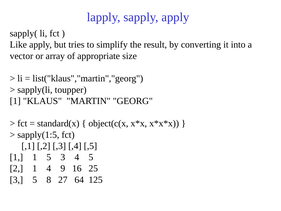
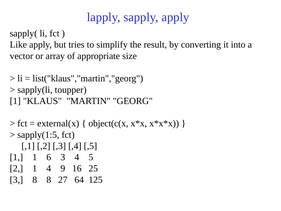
standard(x: standard(x -> external(x
1 5: 5 -> 6
3 5: 5 -> 8
